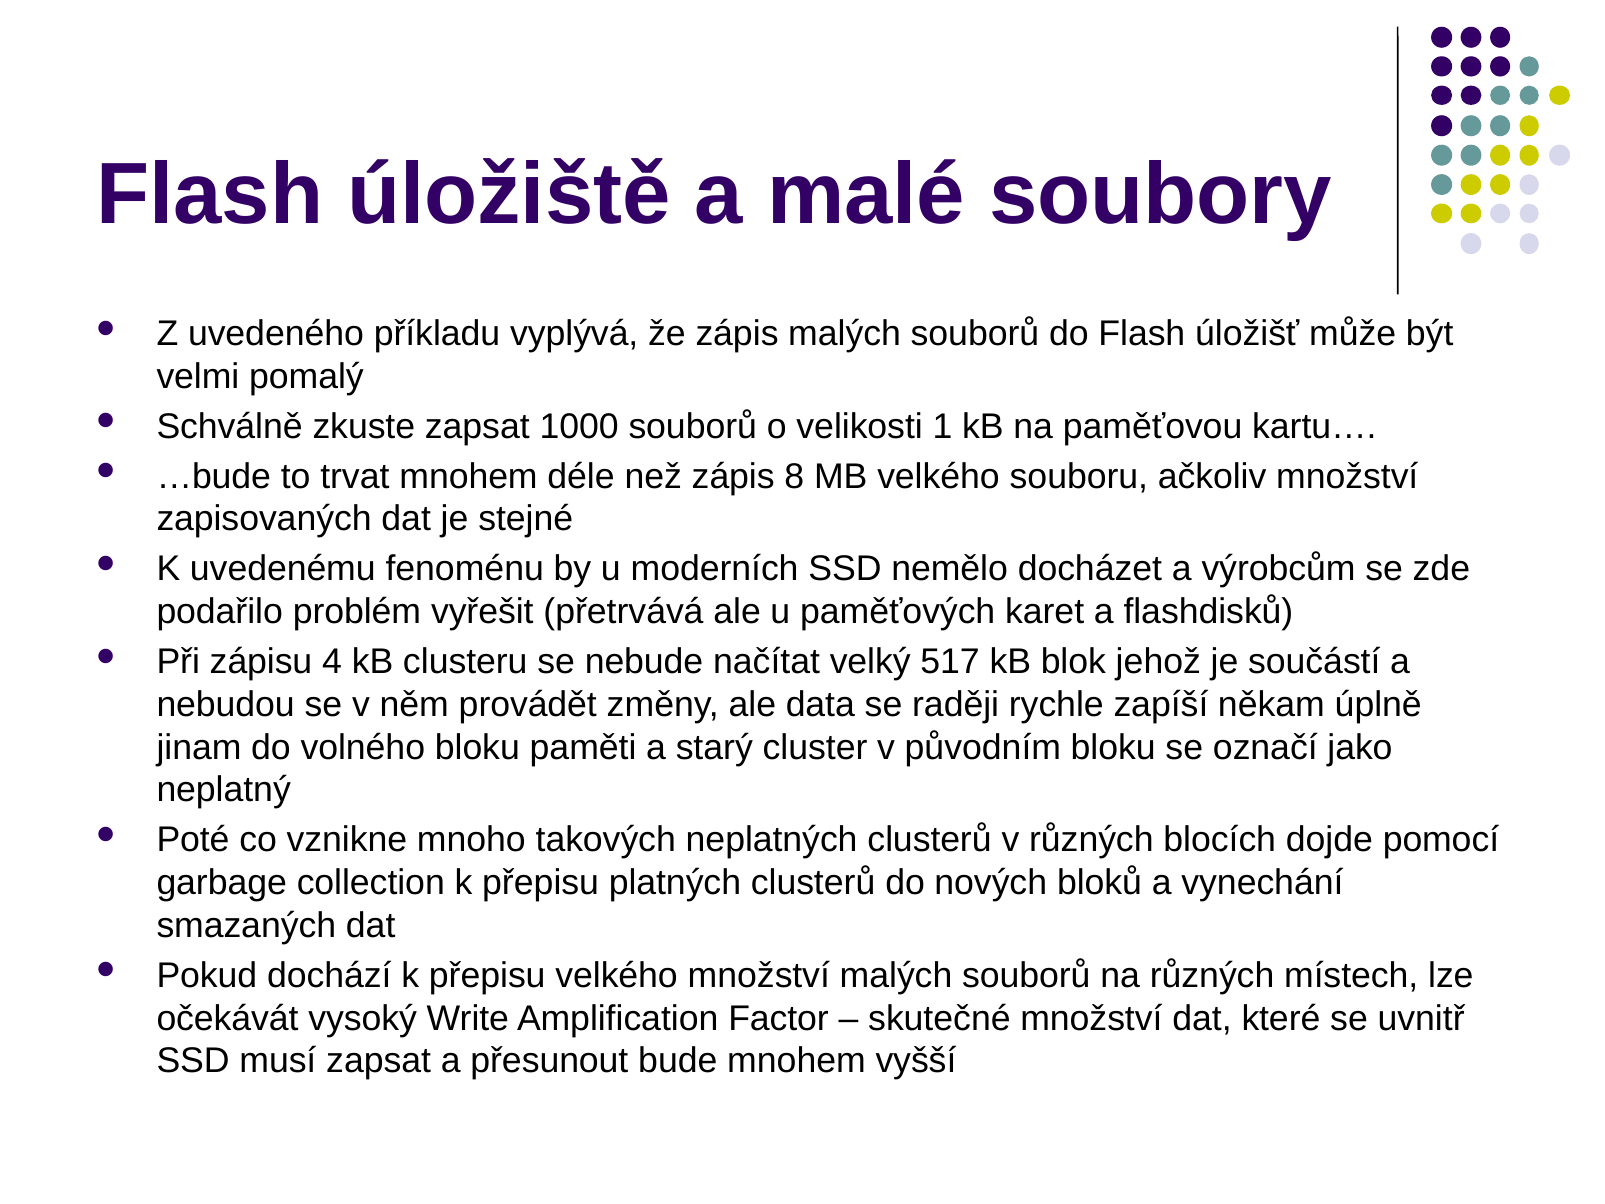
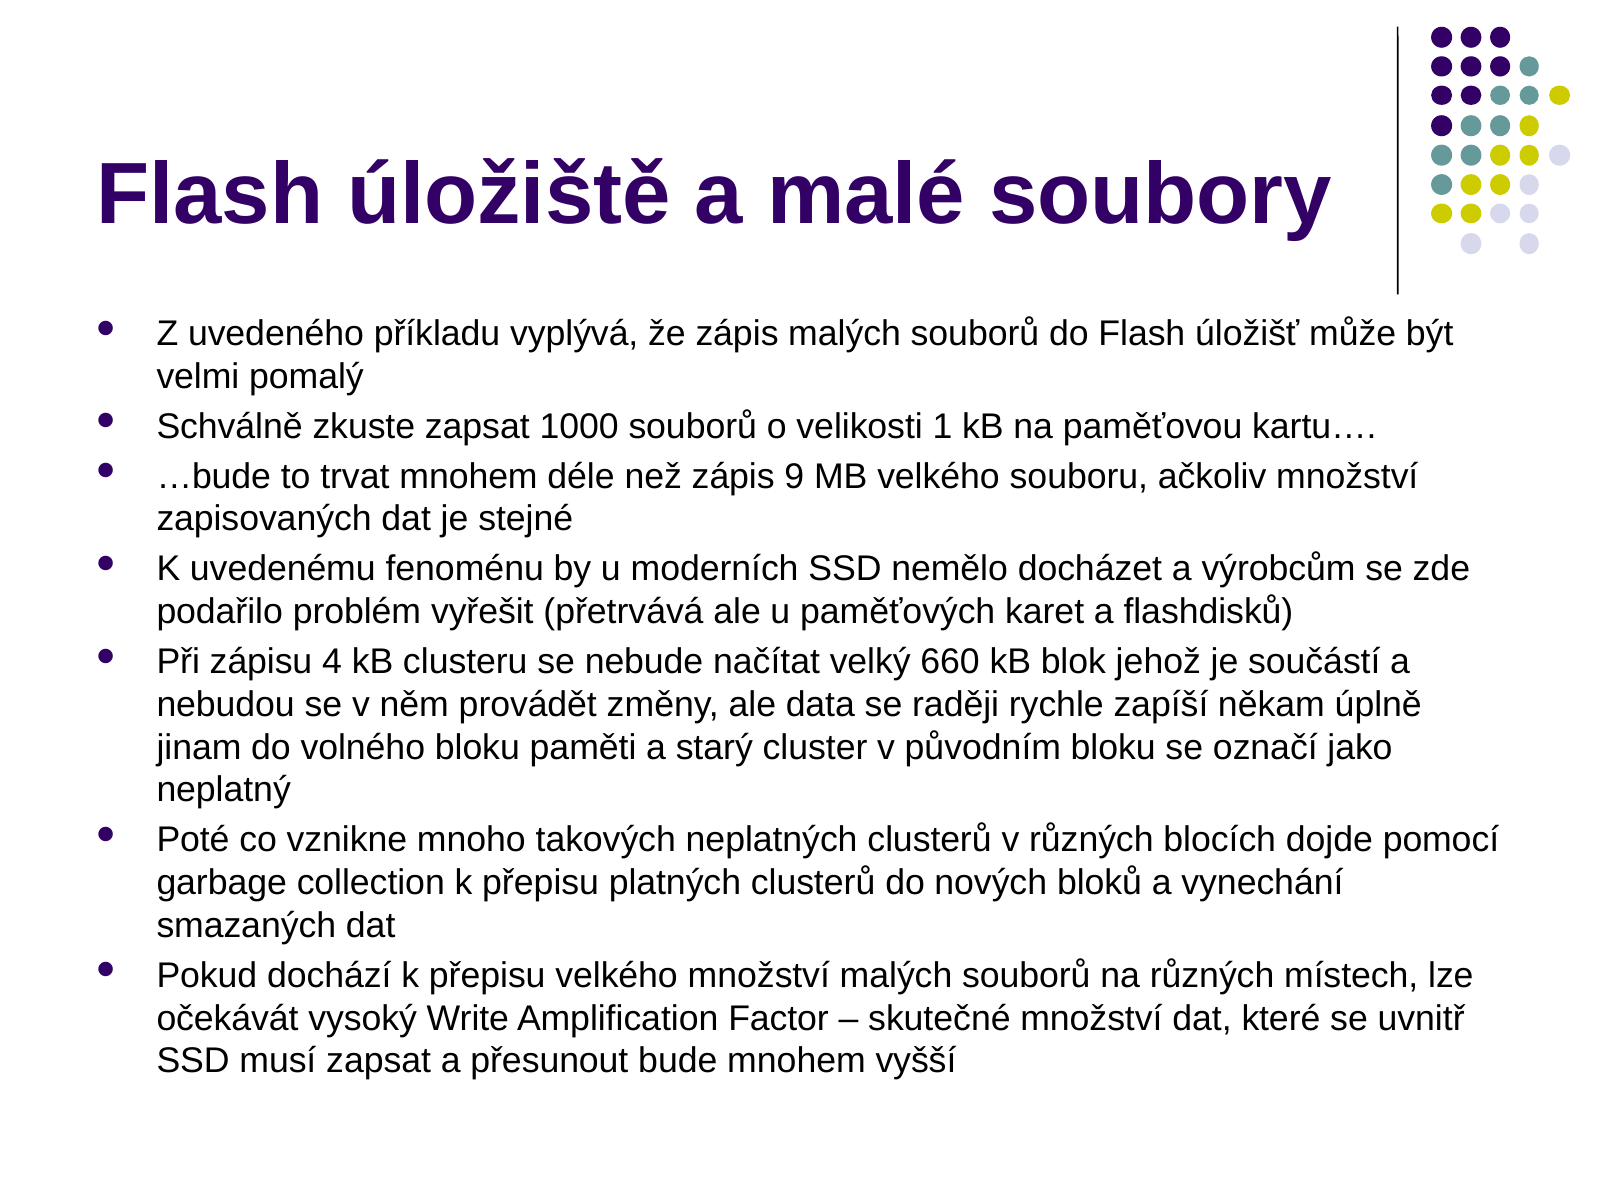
8: 8 -> 9
517: 517 -> 660
